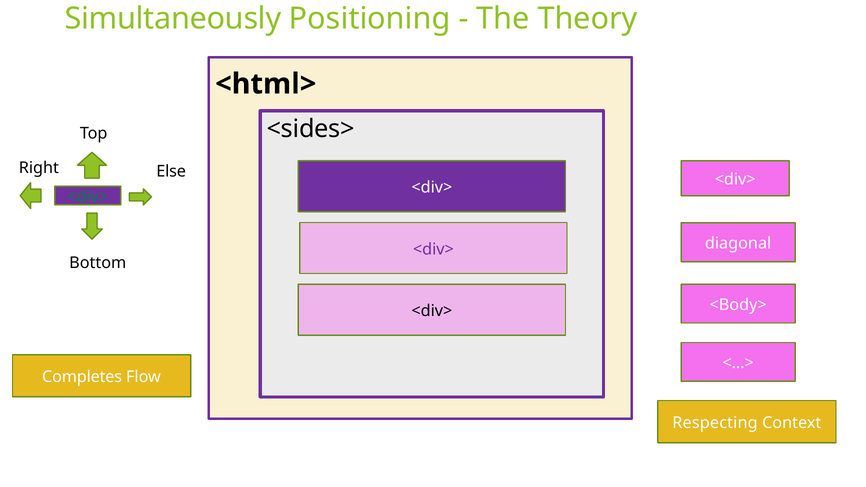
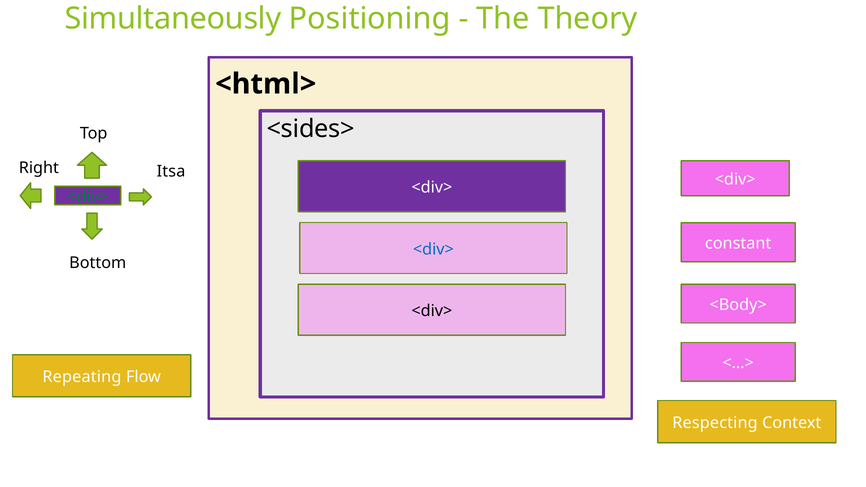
Else: Else -> Itsa
diagonal: diagonal -> constant
<div> at (433, 249) colour: purple -> blue
Completes: Completes -> Repeating
